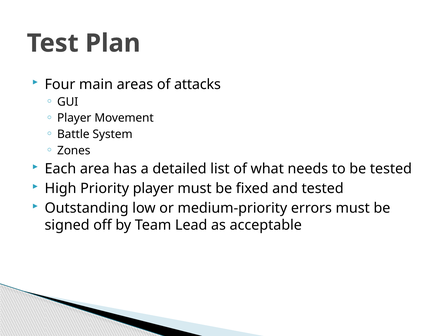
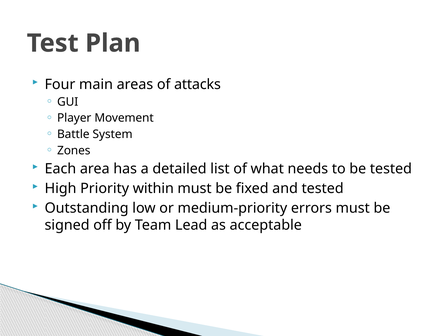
Priority player: player -> within
